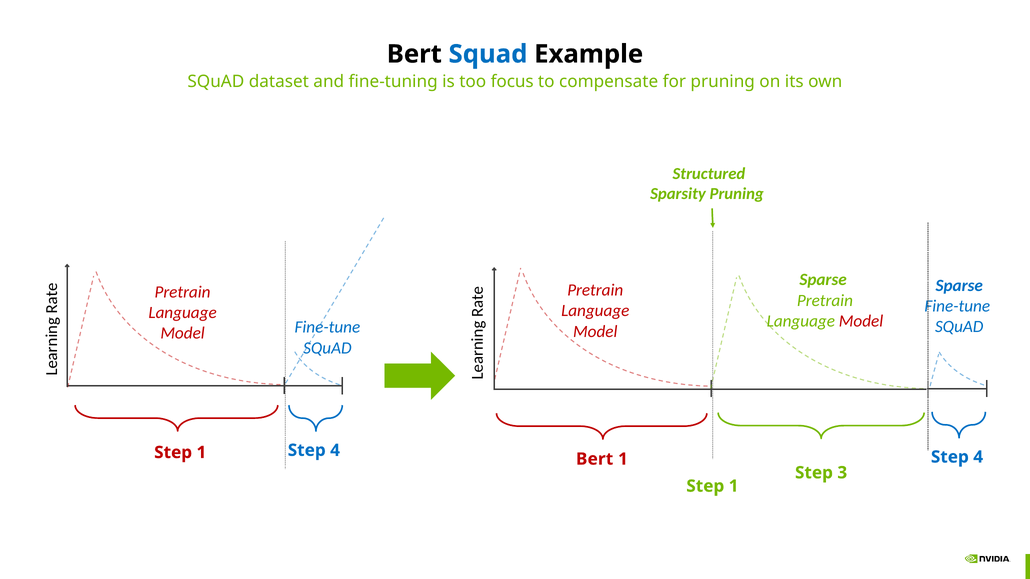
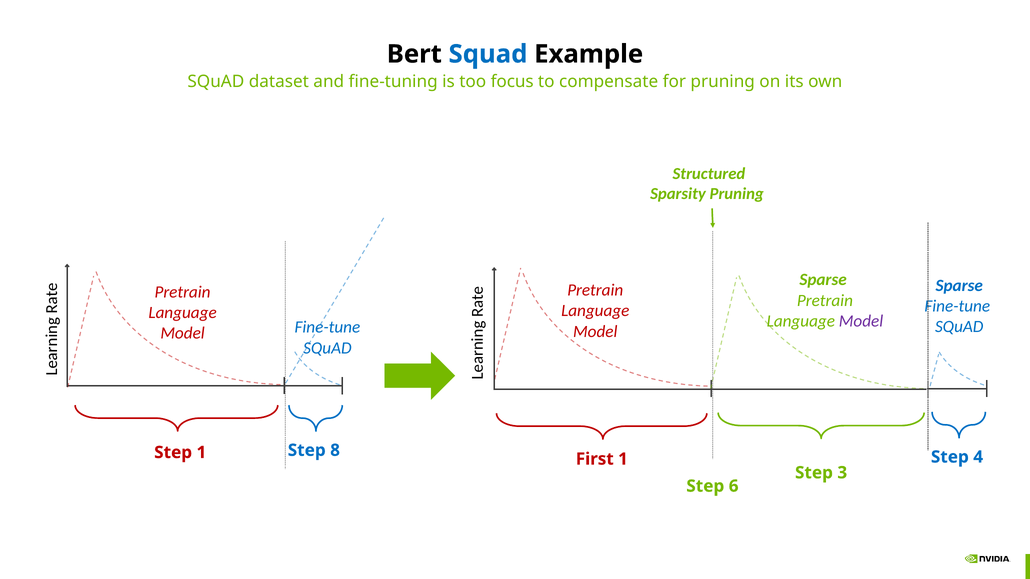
Model at (861, 321) colour: red -> purple
4 at (335, 451): 4 -> 8
Bert at (595, 459): Bert -> First
1 at (734, 486): 1 -> 6
